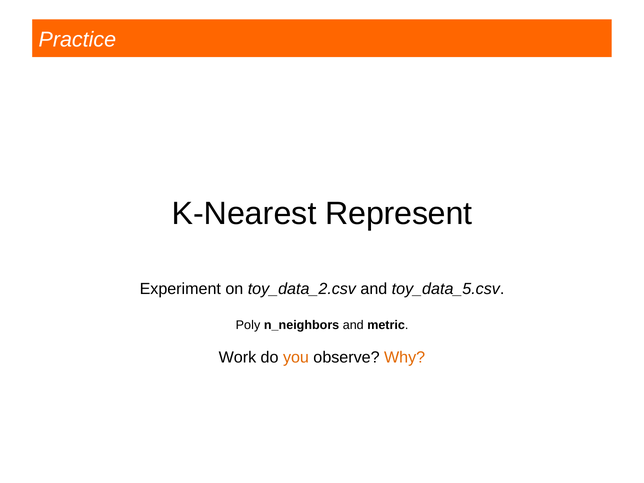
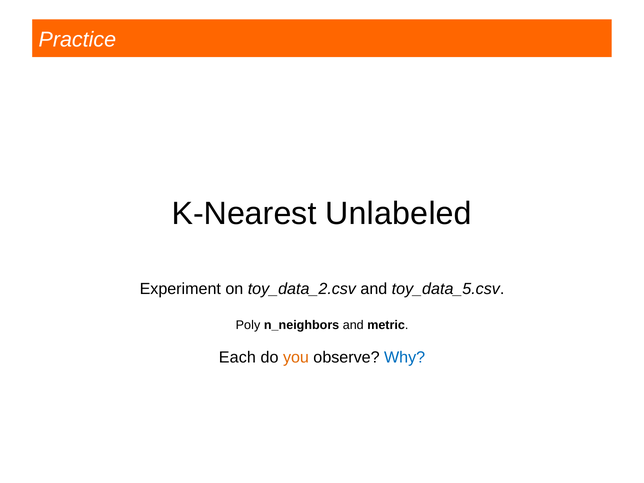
Represent: Represent -> Unlabeled
Work: Work -> Each
Why colour: orange -> blue
